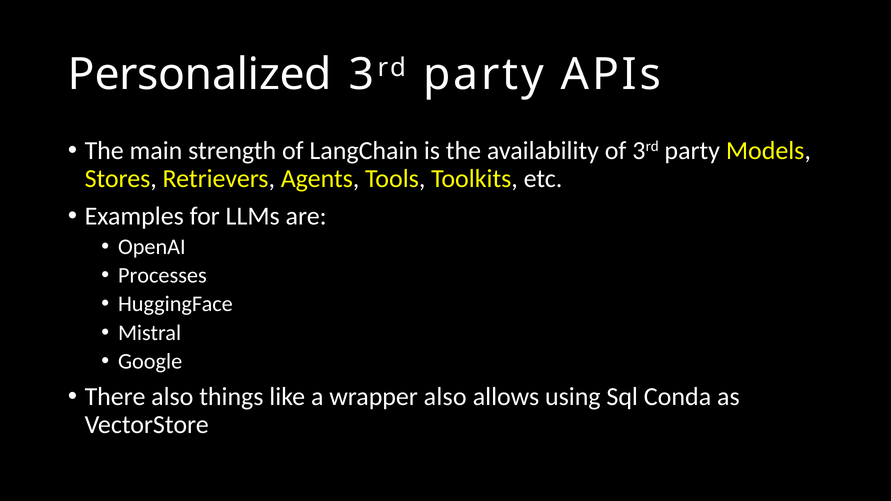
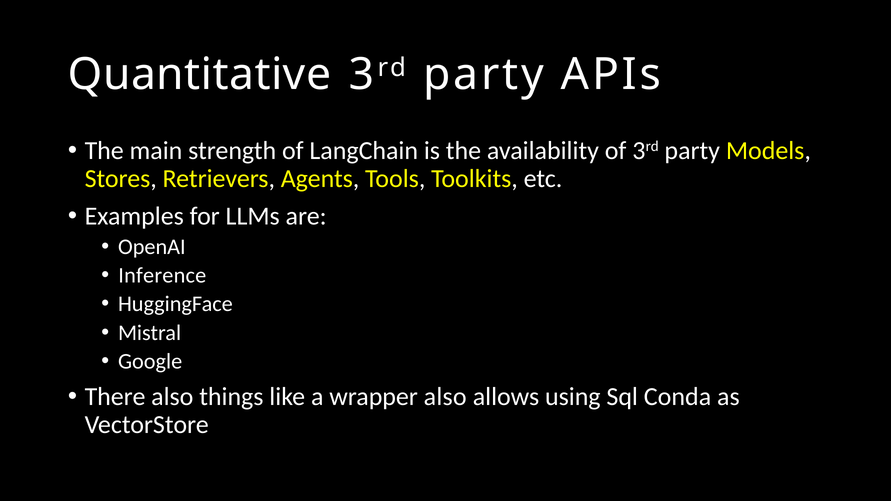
Personalized: Personalized -> Quantitative
Processes: Processes -> Inference
